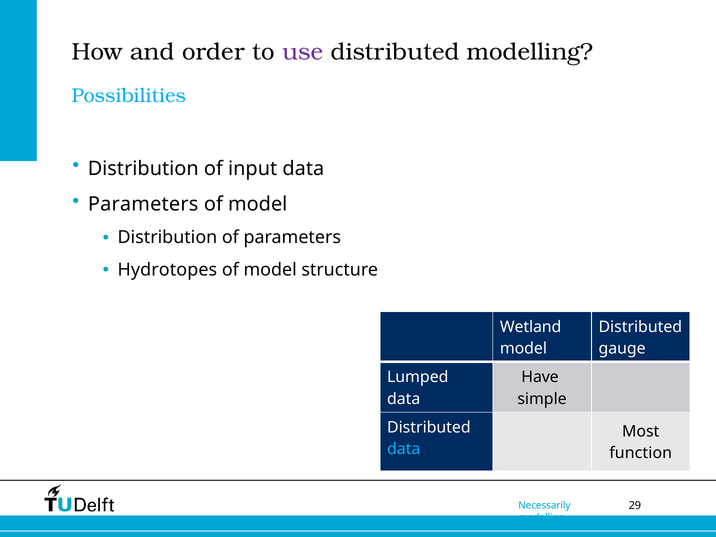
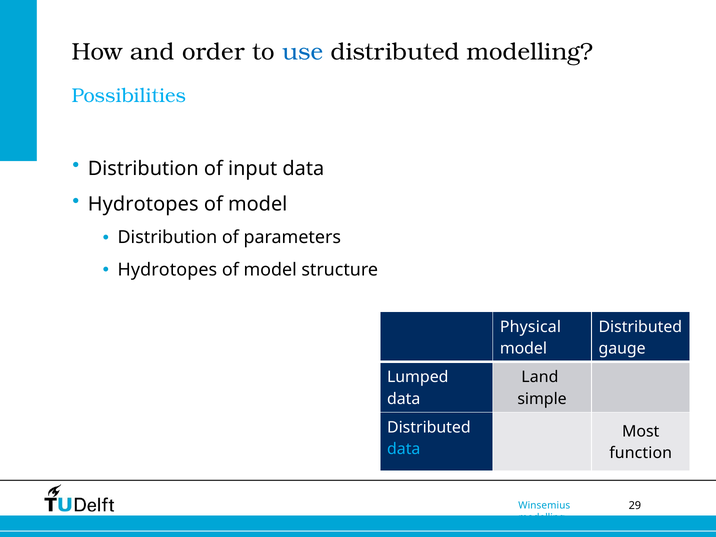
use colour: purple -> blue
Parameters at (143, 204): Parameters -> Hydrotopes
Wetland: Wetland -> Physical
Have: Have -> Land
Necessarily: Necessarily -> Winsemius
